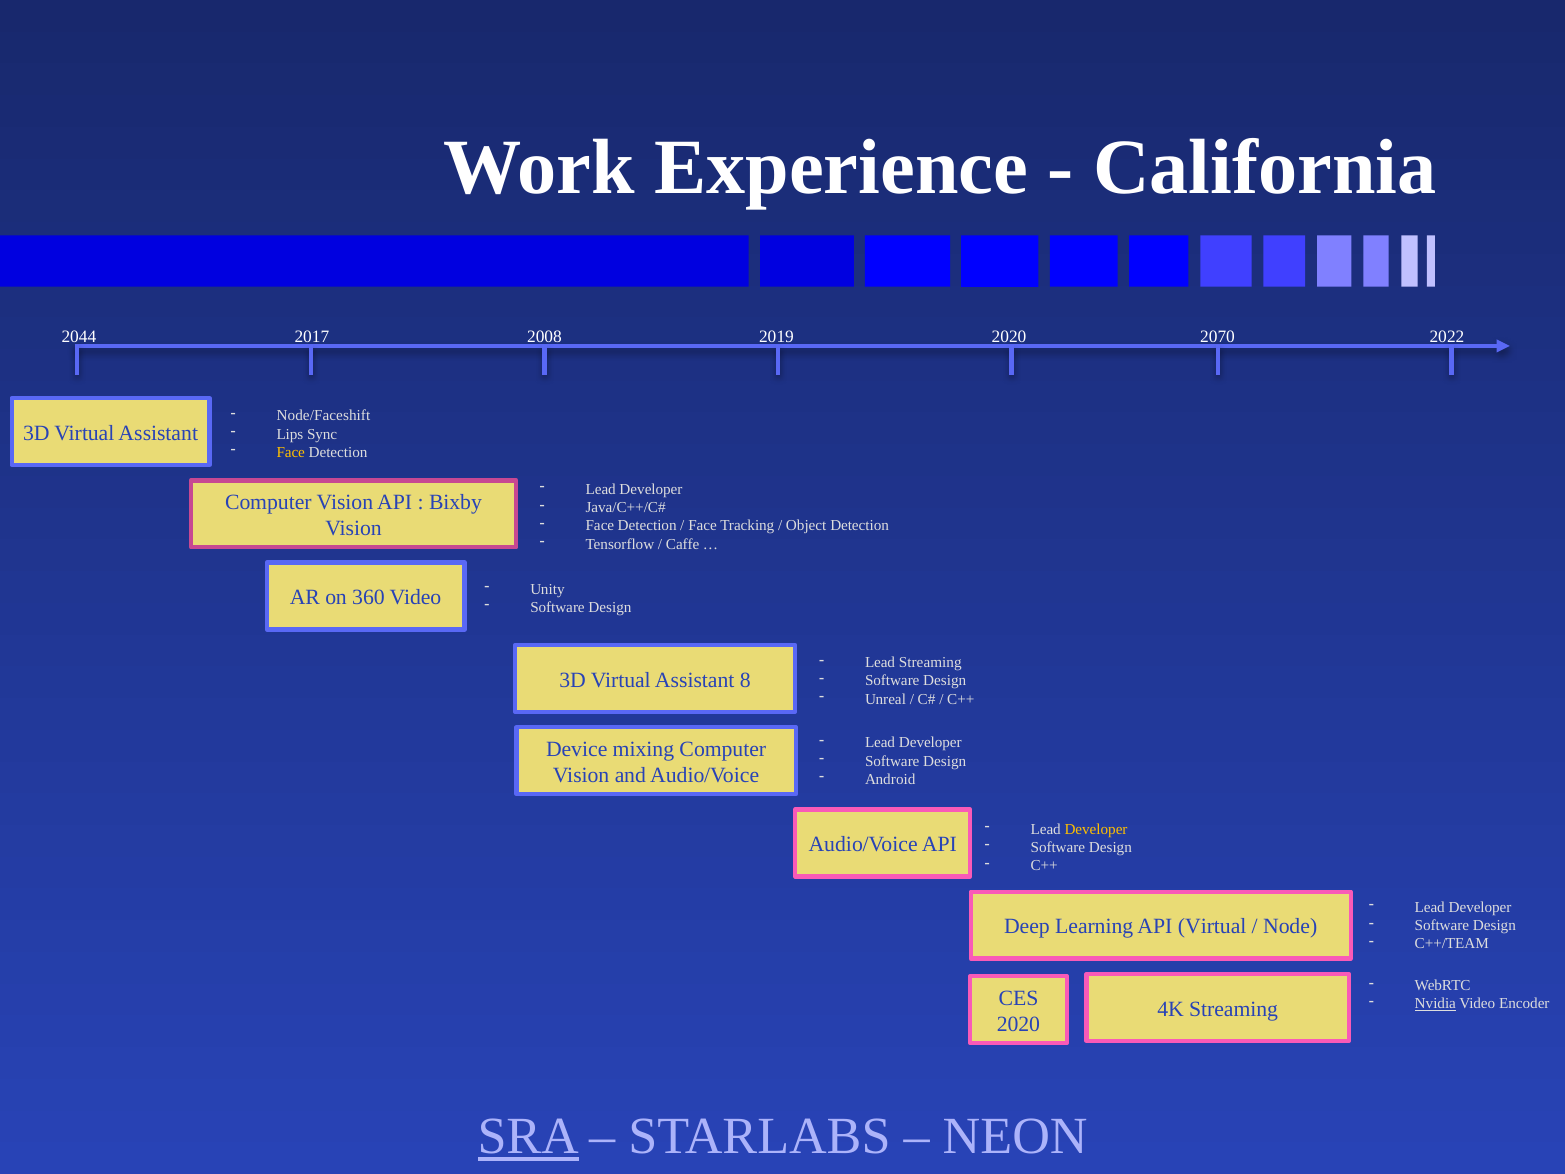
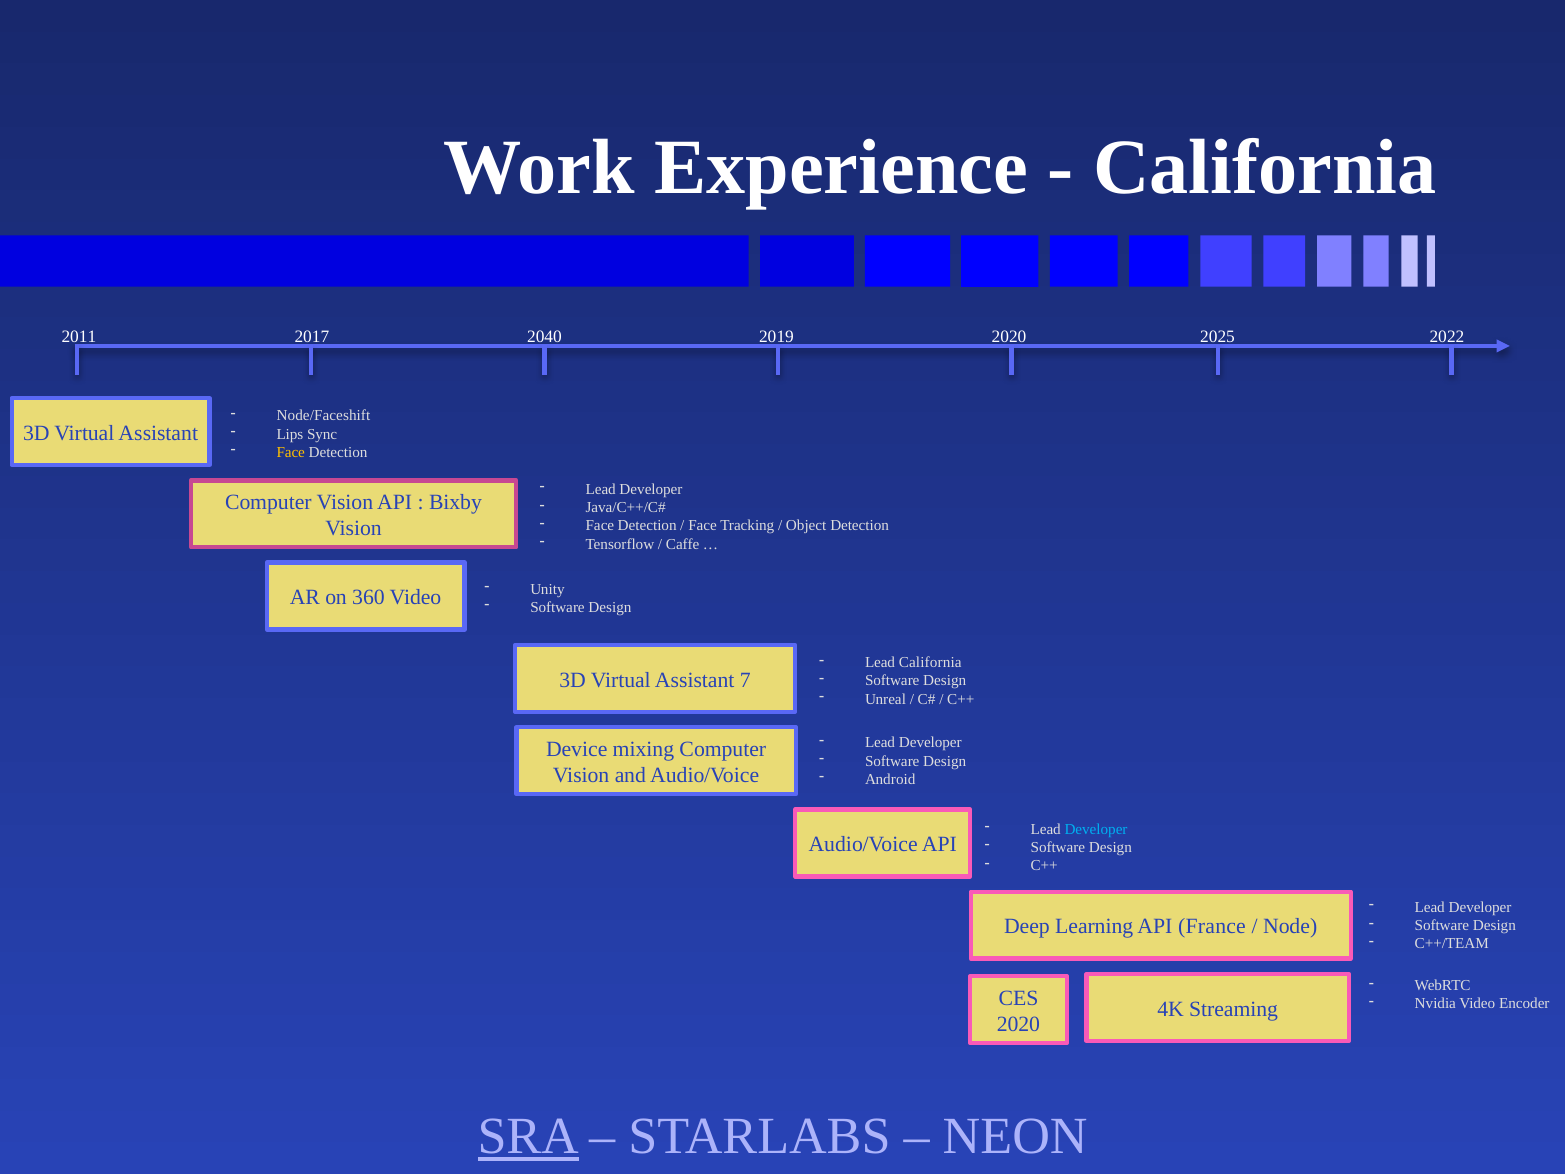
2044: 2044 -> 2011
2008: 2008 -> 2040
2070: 2070 -> 2025
Lead Streaming: Streaming -> California
8: 8 -> 7
Developer at (1096, 829) colour: yellow -> light blue
API Virtual: Virtual -> France
Nvidia underline: present -> none
